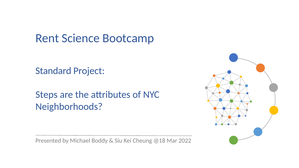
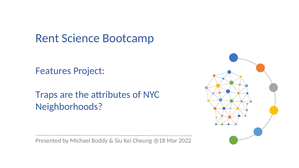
Standard: Standard -> Features
Steps: Steps -> Traps
